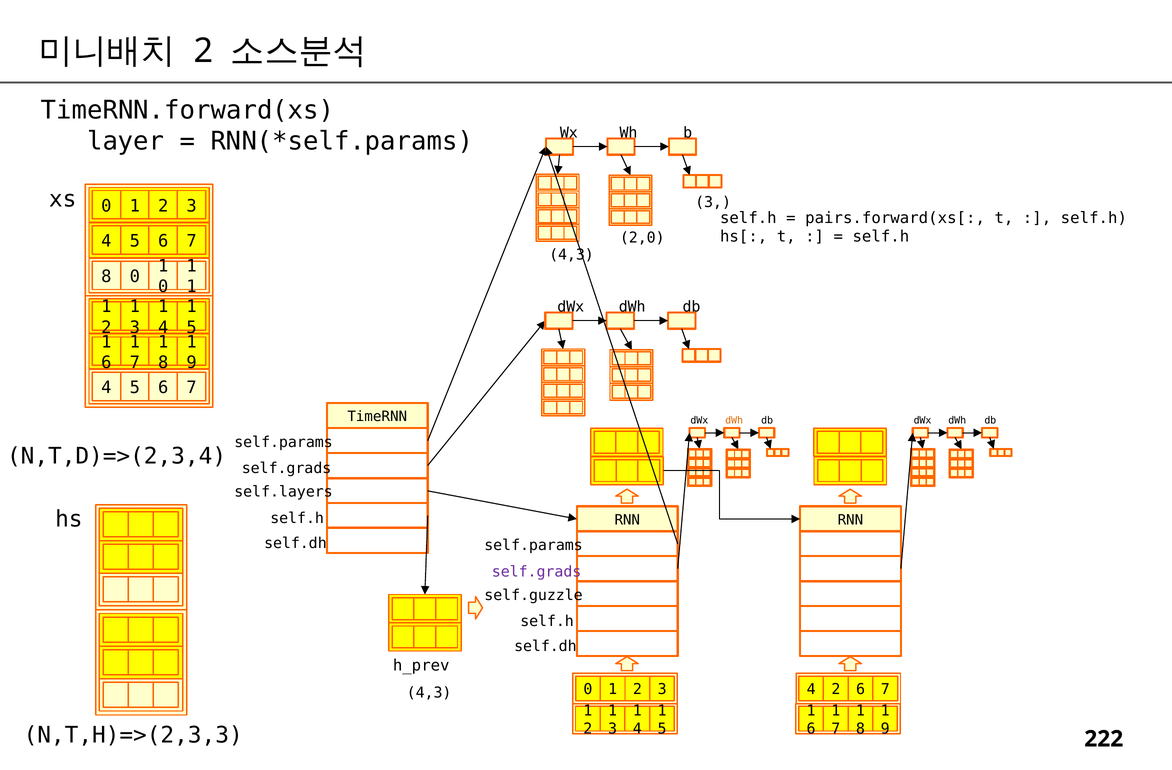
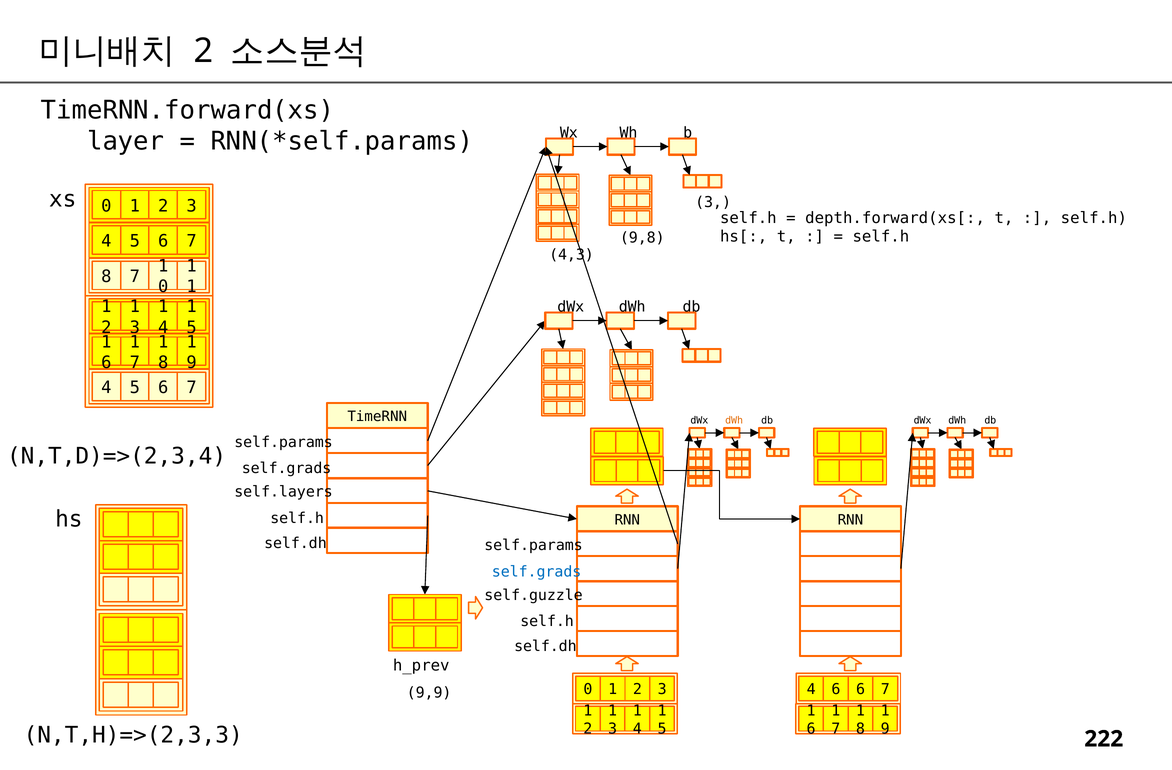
pairs.forward(xs[: pairs.forward(xs[ -> depth.forward(xs[
2,0: 2,0 -> 9,8
8 0: 0 -> 7
self.grads at (537, 571) colour: purple -> blue
4 2: 2 -> 6
4,3 at (429, 693): 4,3 -> 9,9
